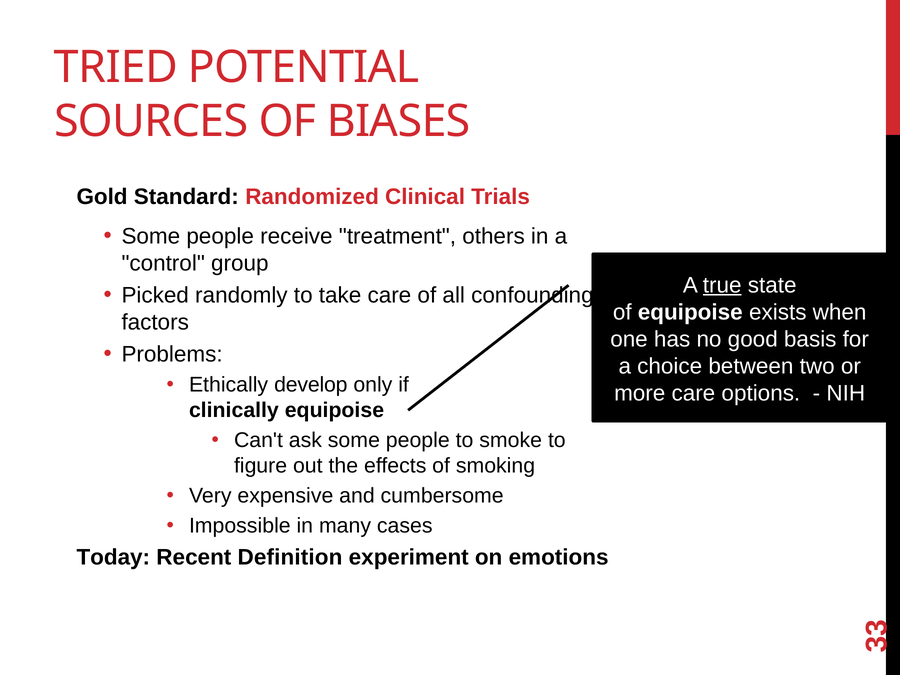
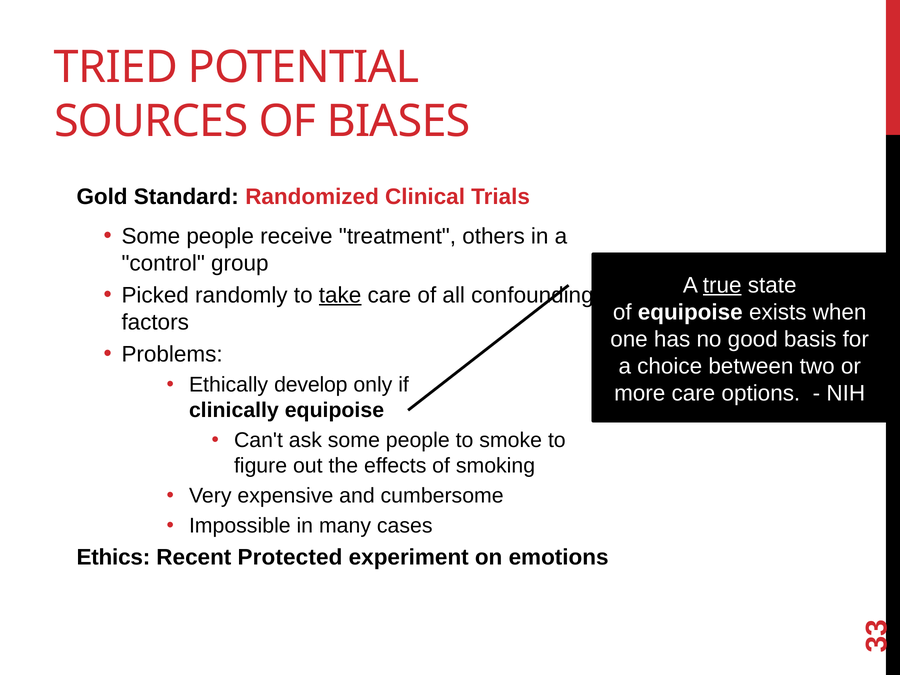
take underline: none -> present
Today: Today -> Ethics
Definition: Definition -> Protected
